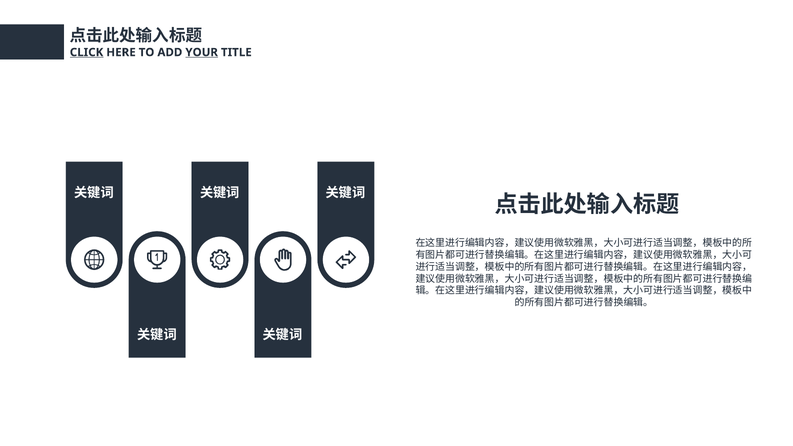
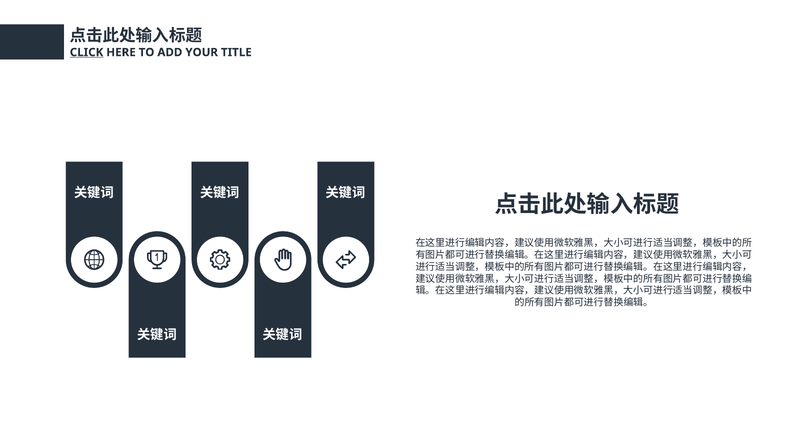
YOUR underline: present -> none
